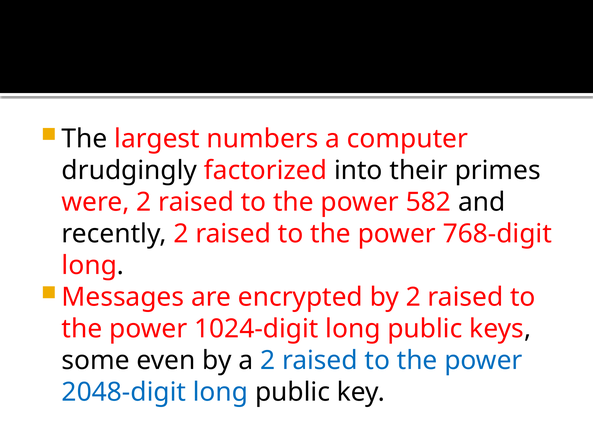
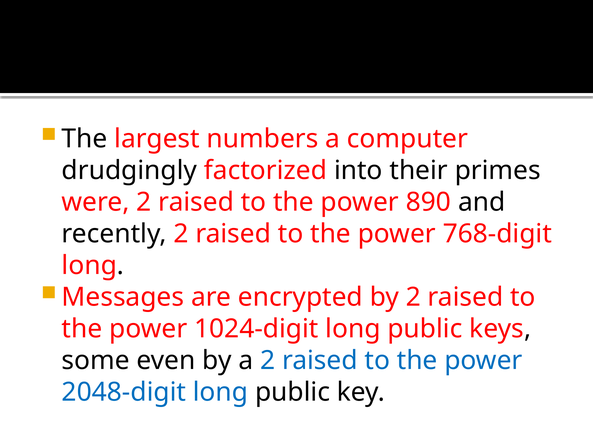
582: 582 -> 890
